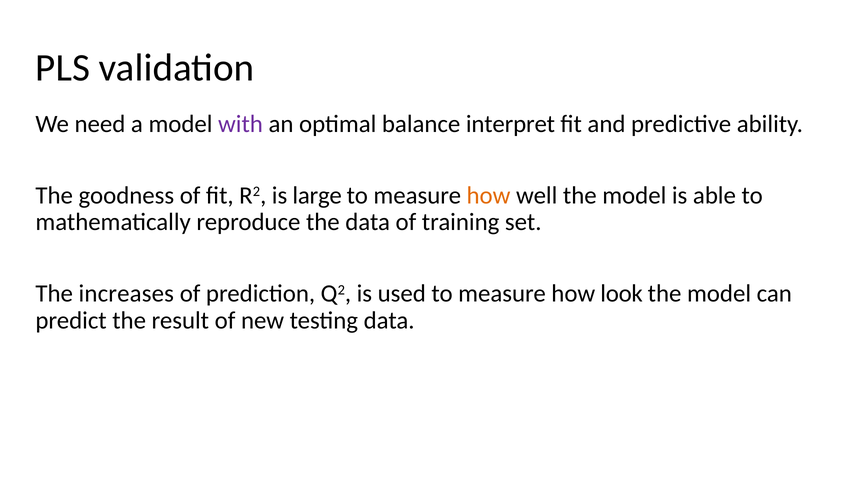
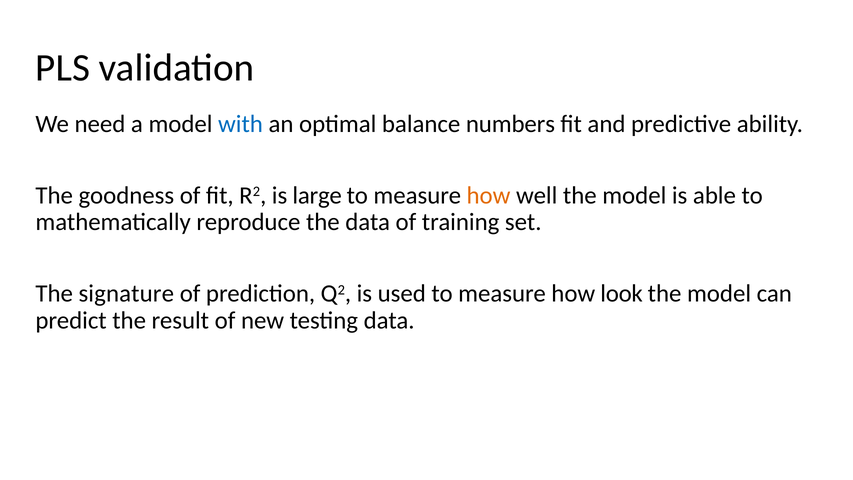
with colour: purple -> blue
interpret: interpret -> numbers
increases: increases -> signature
